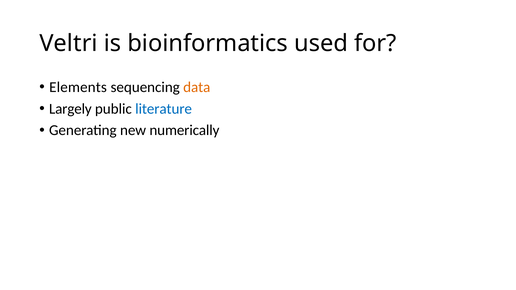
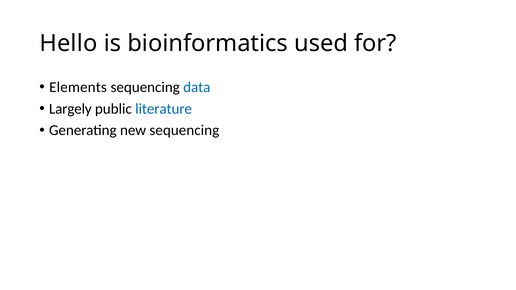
Veltri: Veltri -> Hello
data colour: orange -> blue
new numerically: numerically -> sequencing
